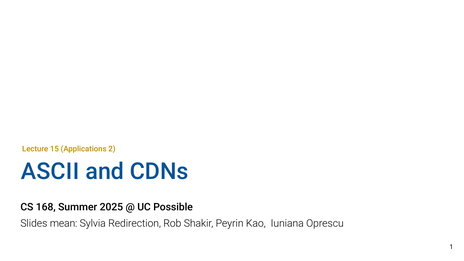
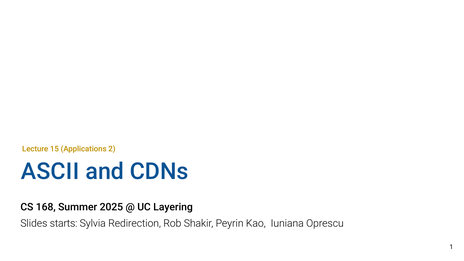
Possible: Possible -> Layering
mean: mean -> starts
